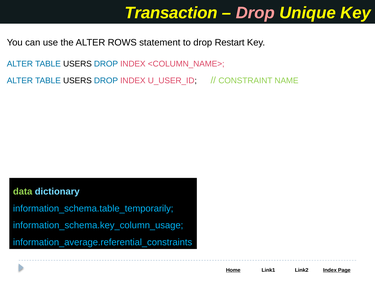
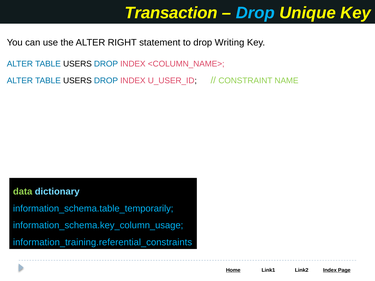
Drop at (255, 13) colour: pink -> light blue
ROWS: ROWS -> RIGHT
Restart: Restart -> Writing
information_average.referential_constraints: information_average.referential_constraints -> information_training.referential_constraints
